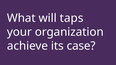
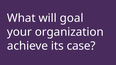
taps: taps -> goal
